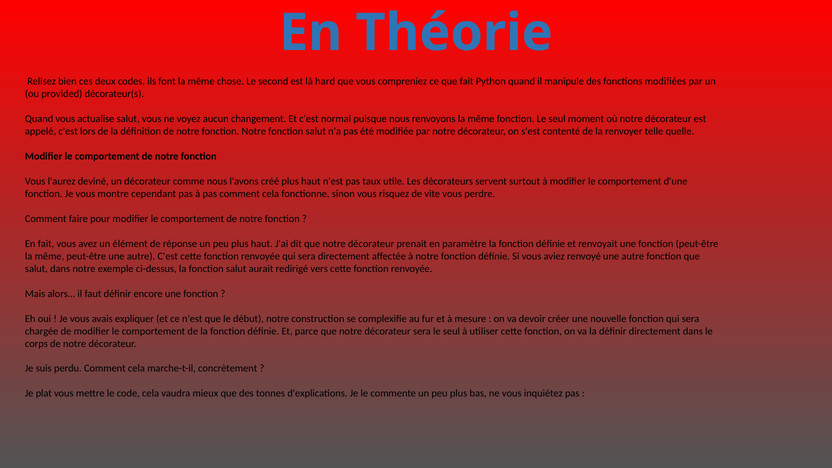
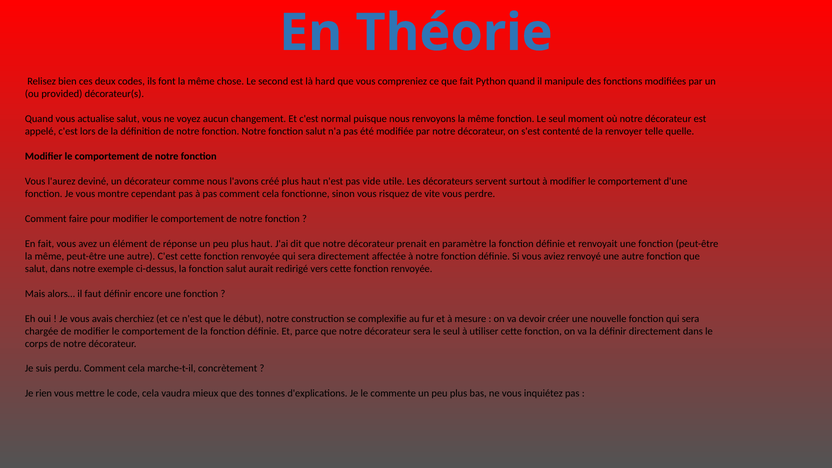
taux: taux -> vide
expliquer: expliquer -> cherchiez
plat: plat -> rien
